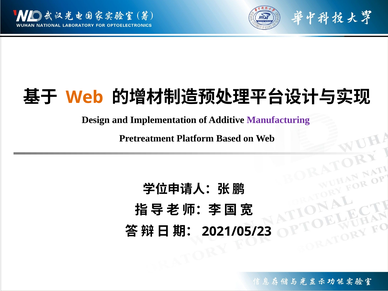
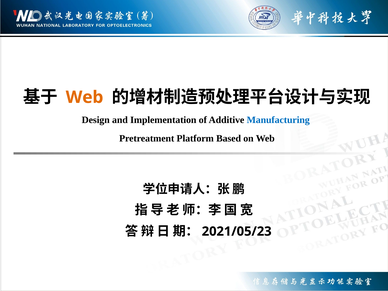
Manufacturing colour: purple -> blue
